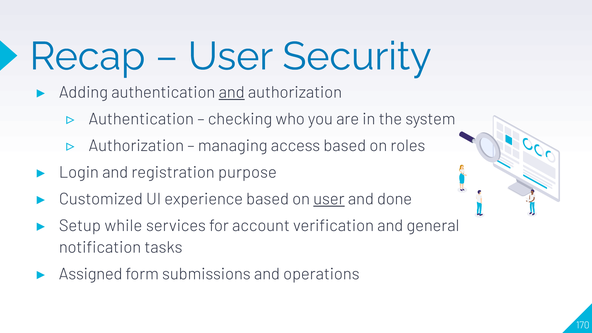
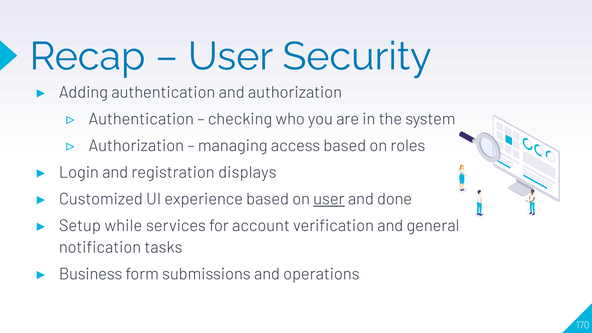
and at (232, 93) underline: present -> none
purpose: purpose -> displays
Assigned: Assigned -> Business
